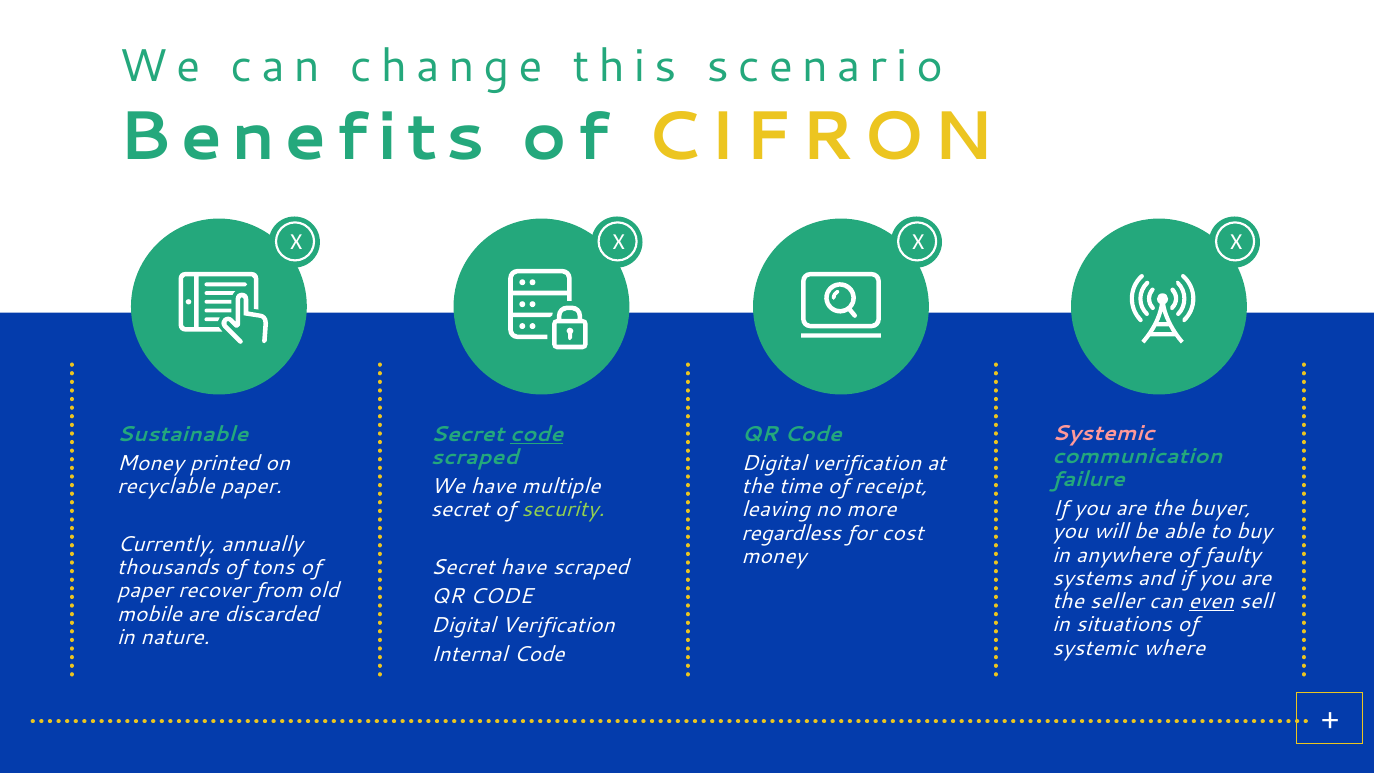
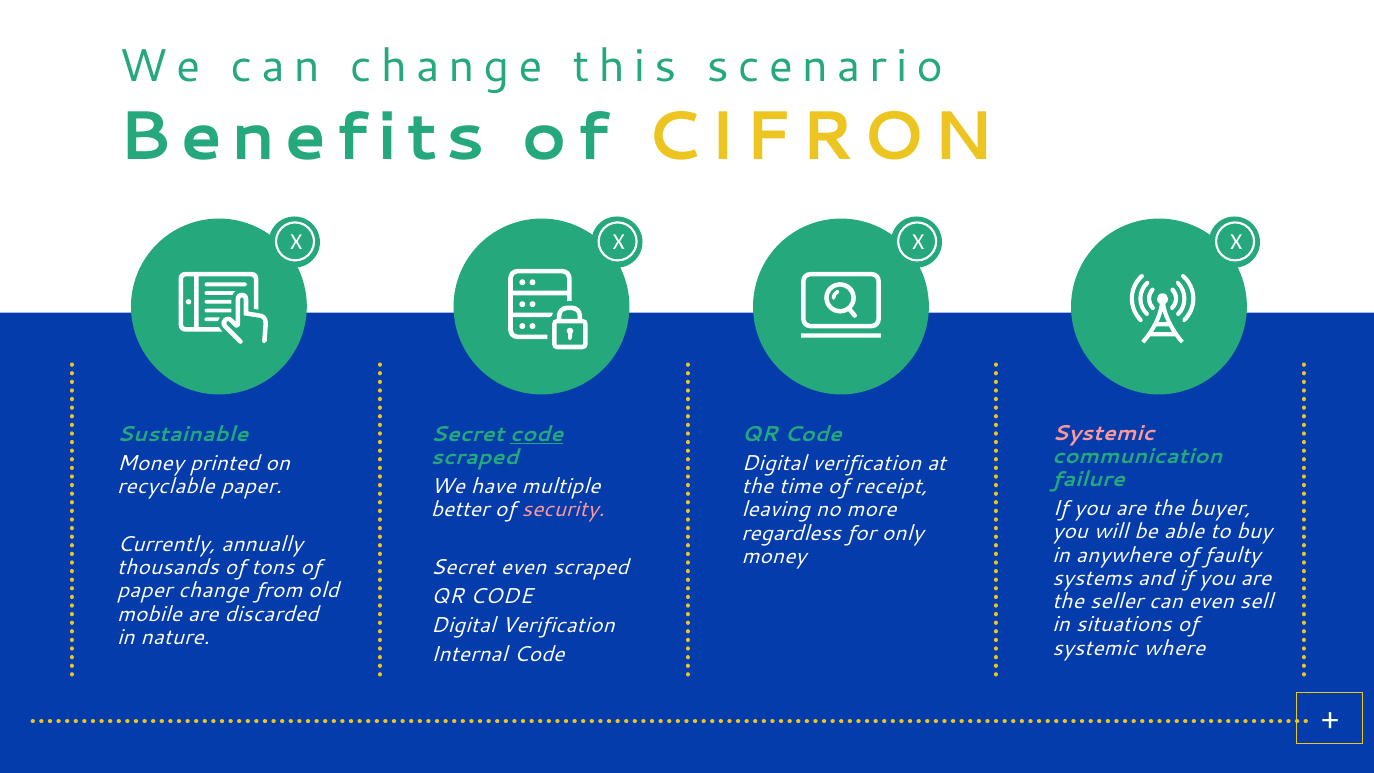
secret at (460, 510): secret -> better
security colour: light green -> pink
cost: cost -> only
Secret have: have -> even
paper recover: recover -> change
even at (1211, 601) underline: present -> none
